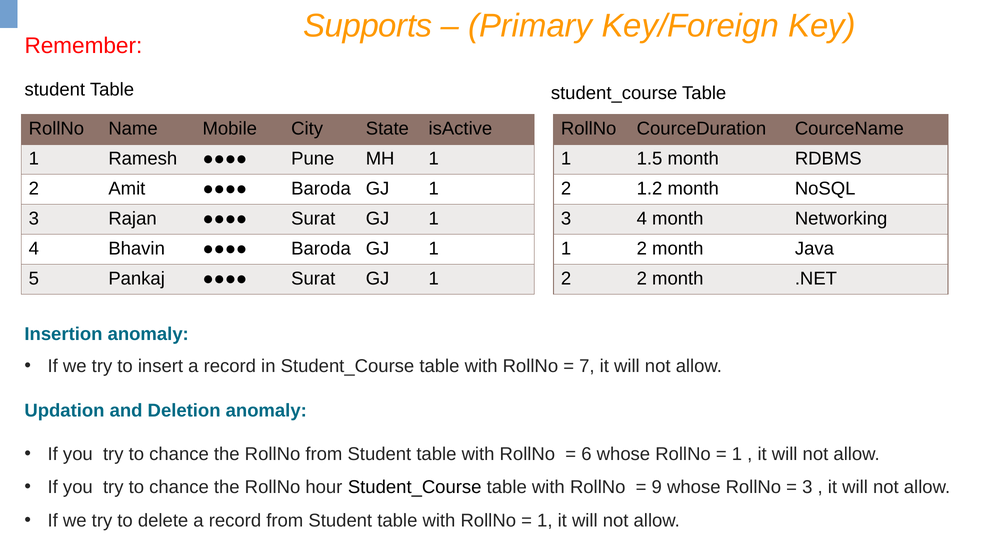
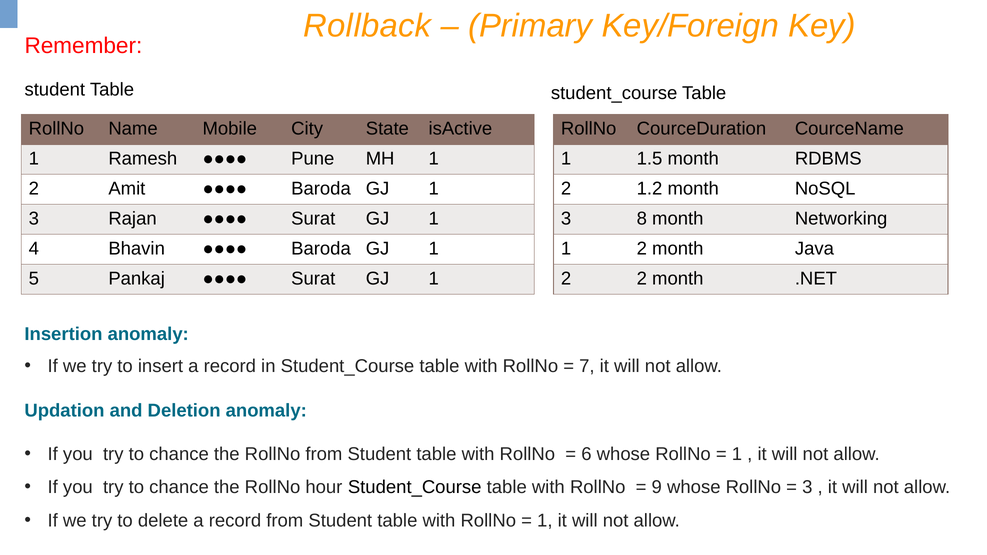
Supports: Supports -> Rollback
3 4: 4 -> 8
